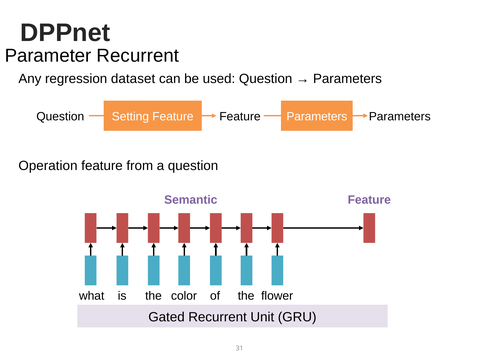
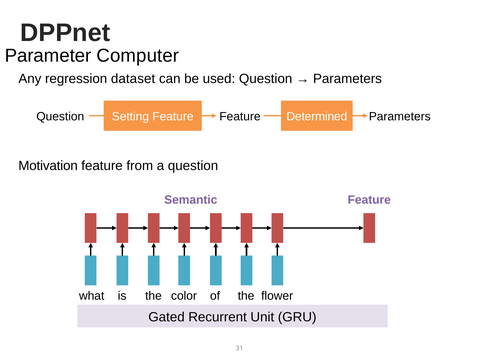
Parameter Recurrent: Recurrent -> Computer
Feature Parameters: Parameters -> Determined
Operation: Operation -> Motivation
